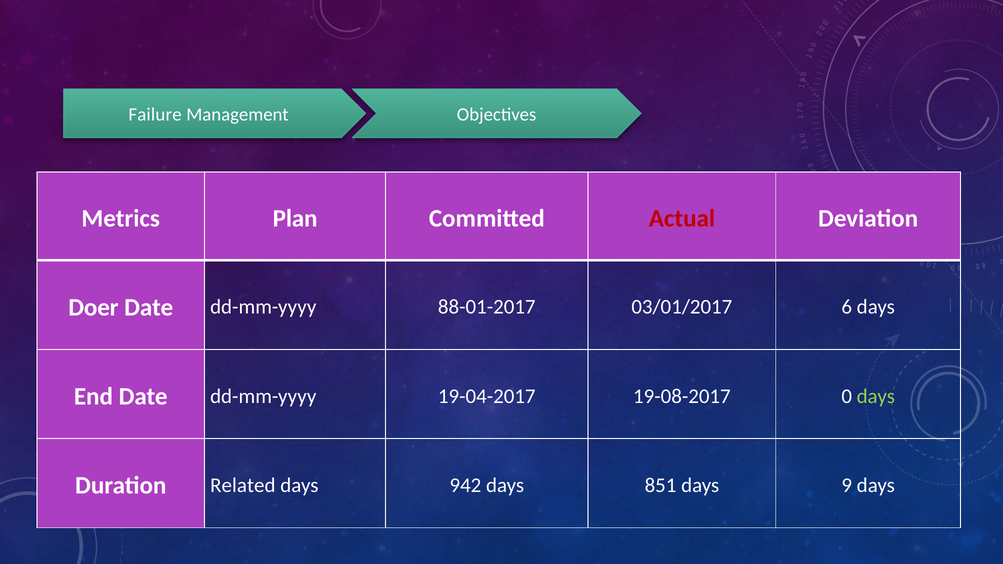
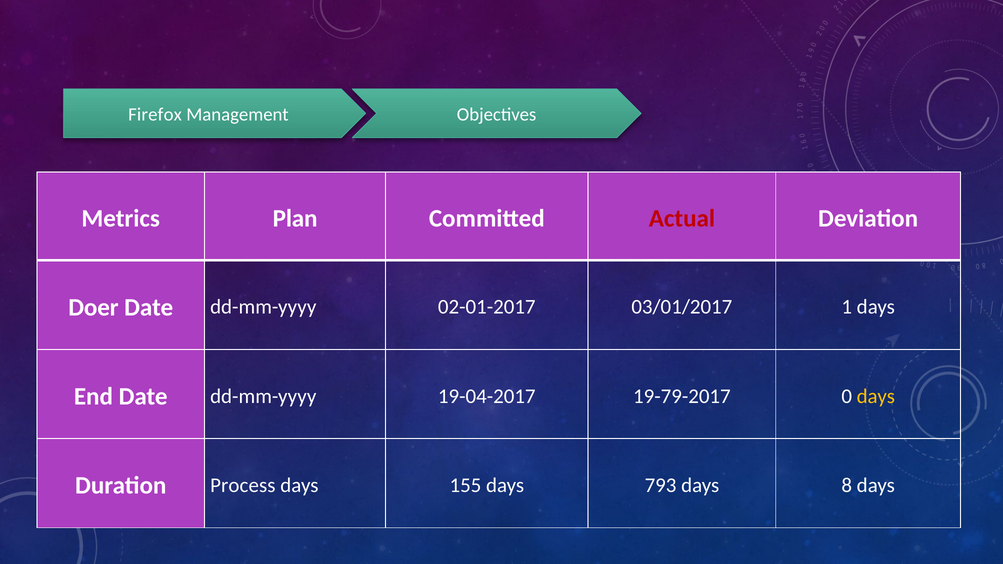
Failure: Failure -> Firefox
88-01-2017: 88-01-2017 -> 02-01-2017
6: 6 -> 1
19-08-2017: 19-08-2017 -> 19-79-2017
days at (876, 396) colour: light green -> yellow
Related: Related -> Process
942: 942 -> 155
851: 851 -> 793
9: 9 -> 8
